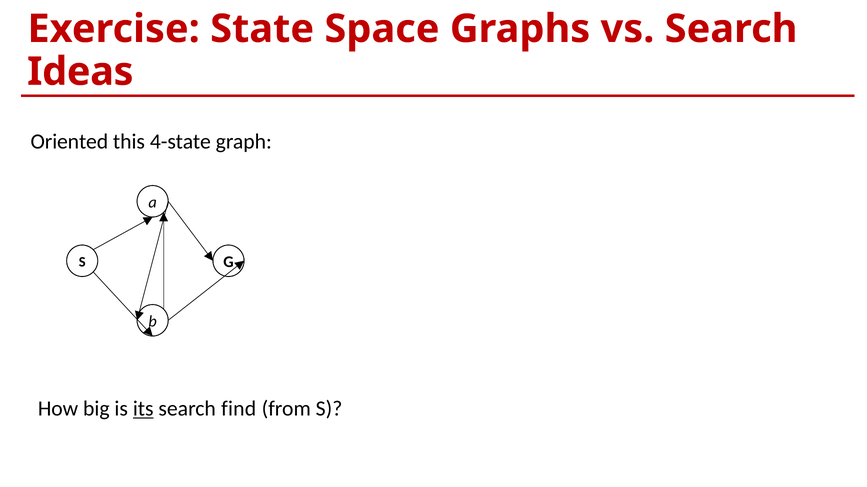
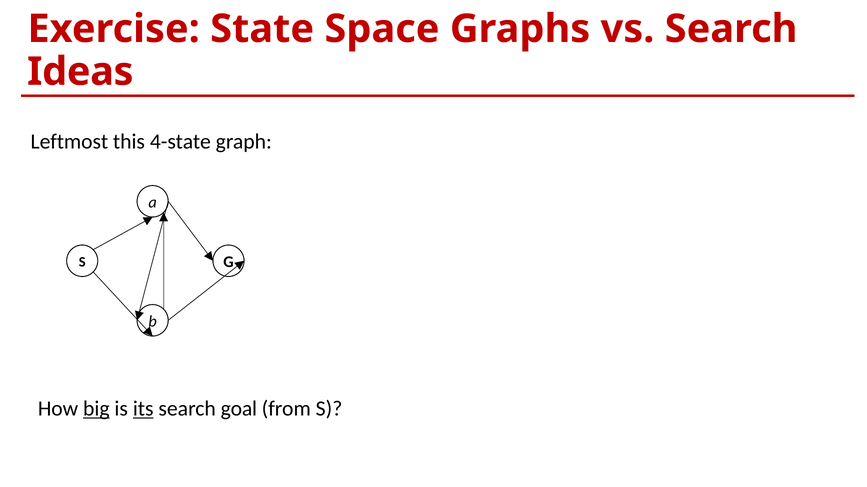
Oriented: Oriented -> Leftmost
big underline: none -> present
find: find -> goal
